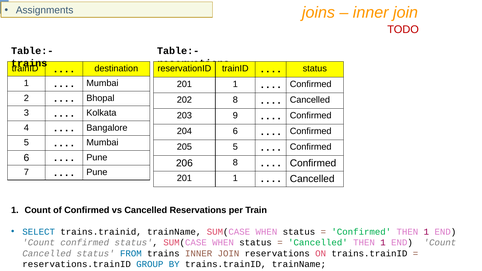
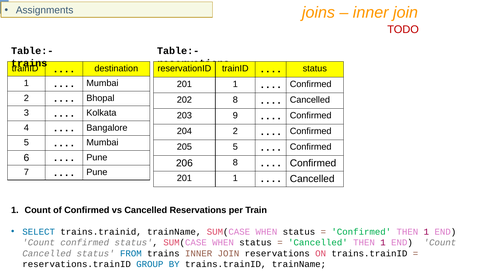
204 6: 6 -> 2
